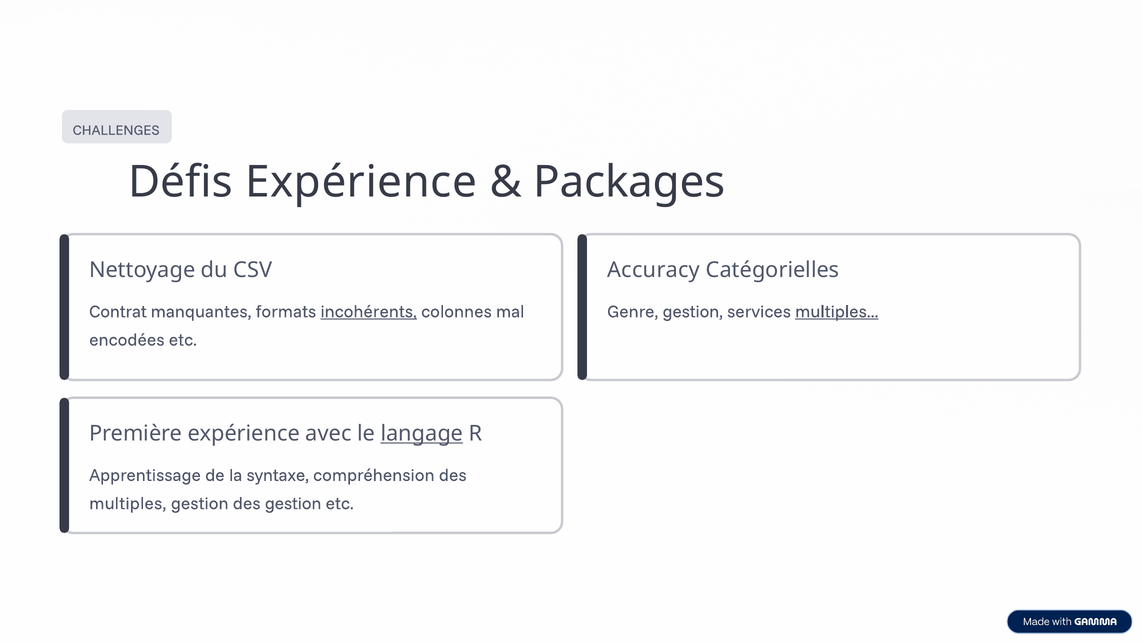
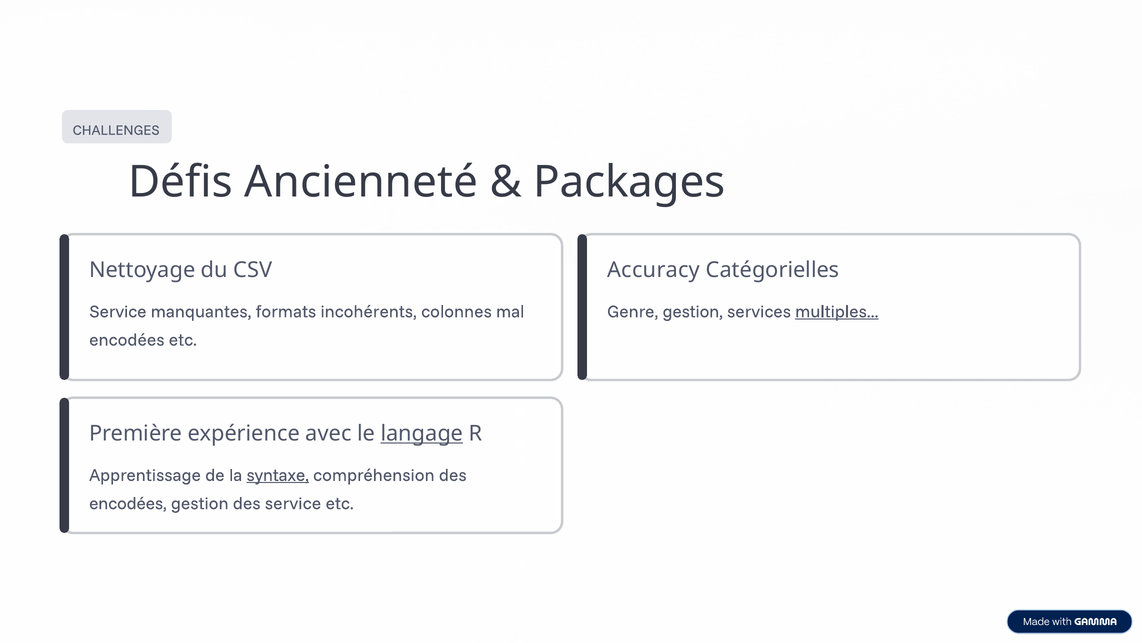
Défis Expérience: Expérience -> Ancienneté
Contrat at (118, 311): Contrat -> Service
incohérents underline: present -> none
syntaxe underline: none -> present
multiples at (128, 503): multiples -> encodées
des gestion: gestion -> service
